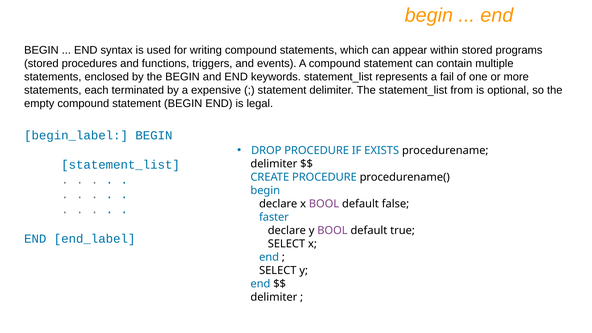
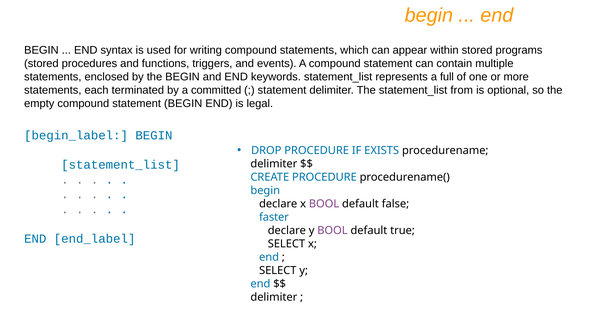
fail: fail -> full
expensive: expensive -> committed
